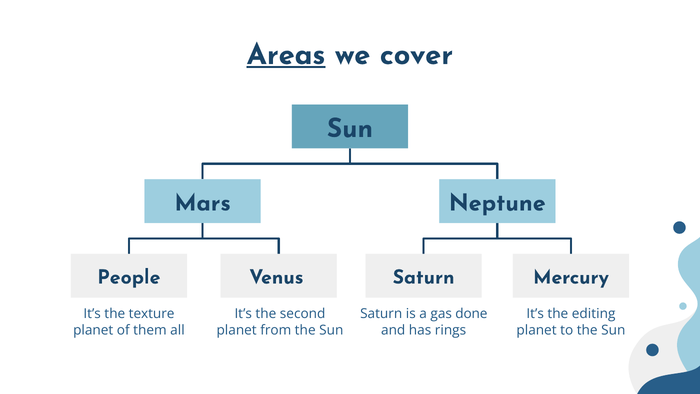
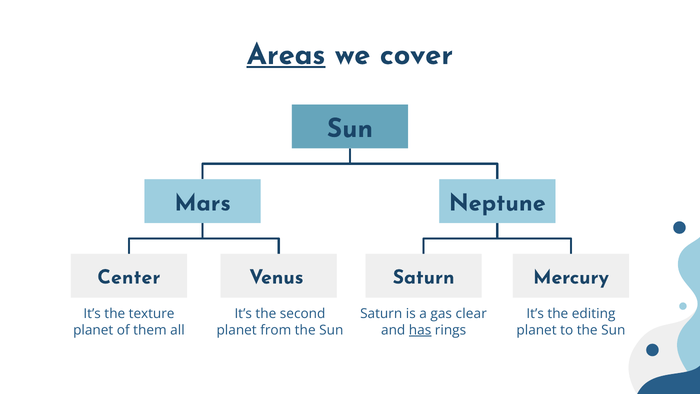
People: People -> Center
done: done -> clear
has underline: none -> present
